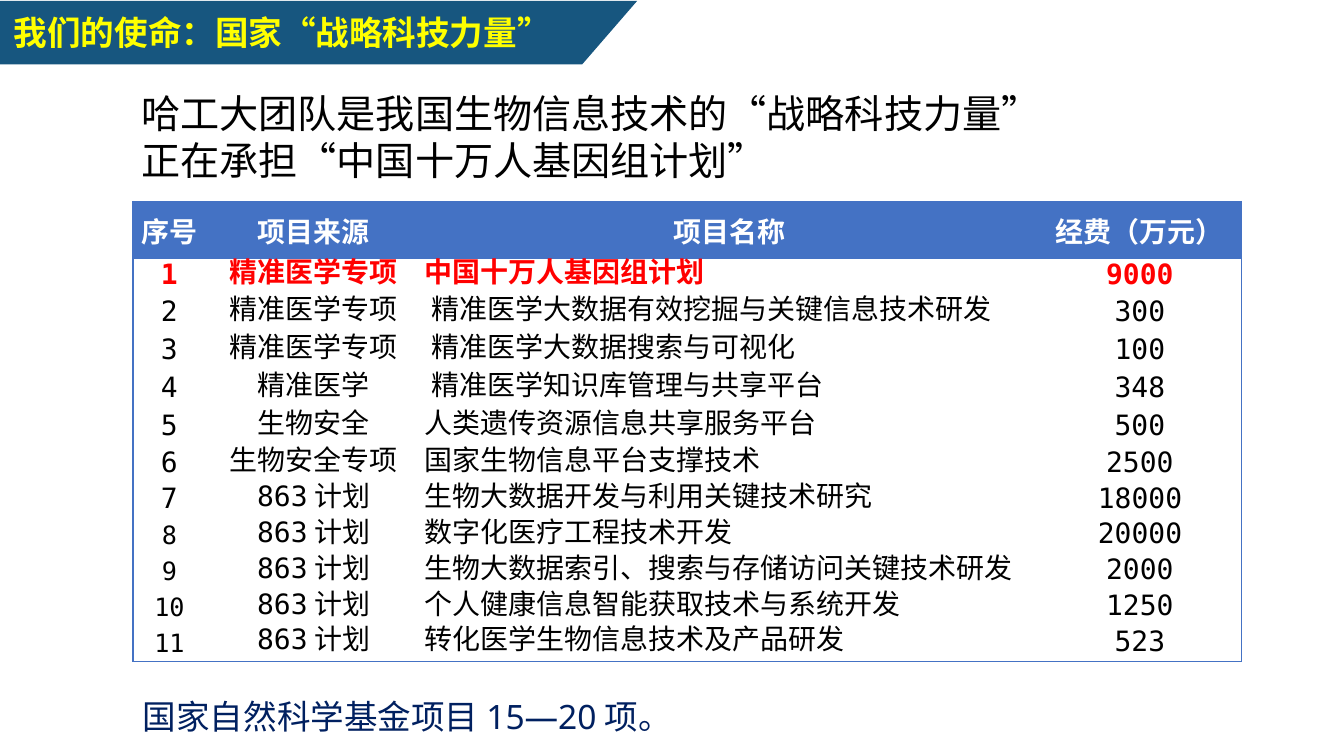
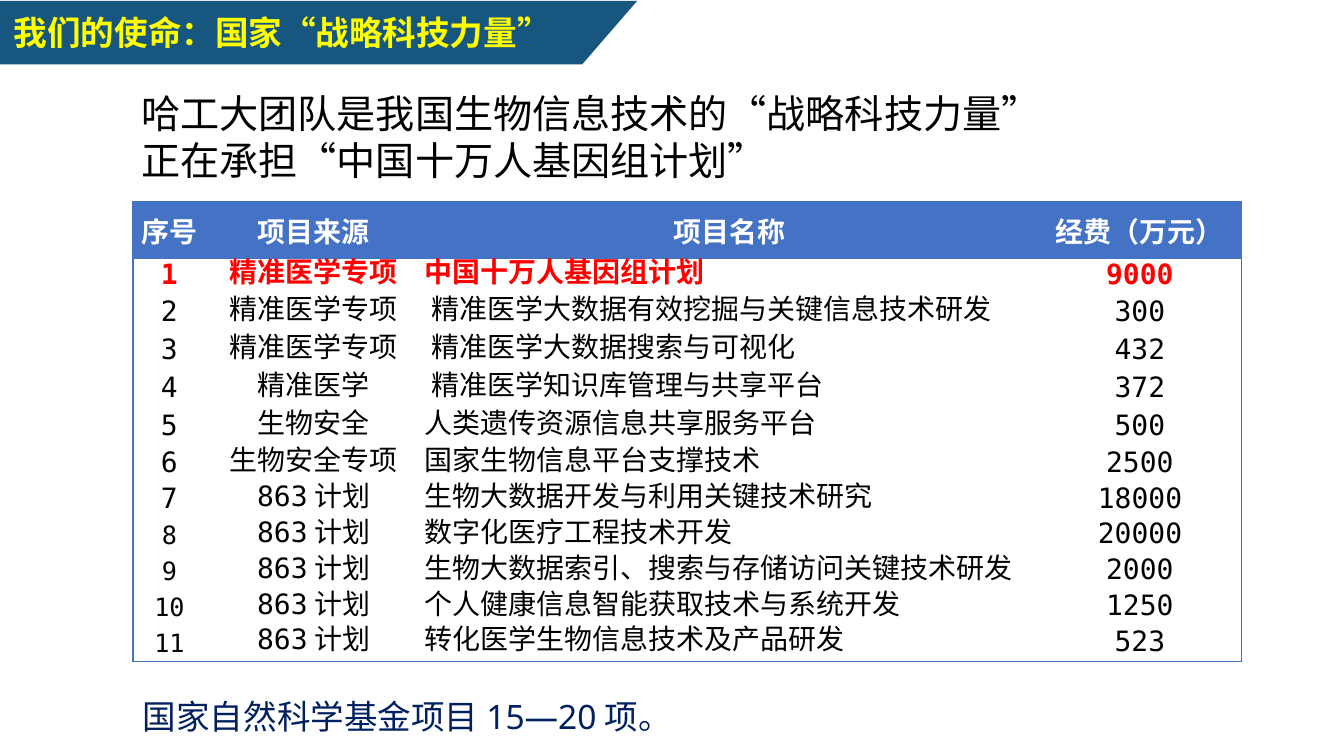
100: 100 -> 432
348: 348 -> 372
